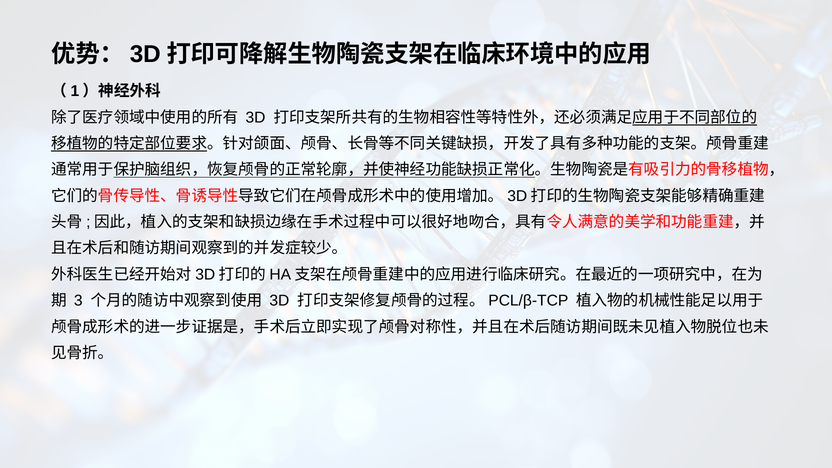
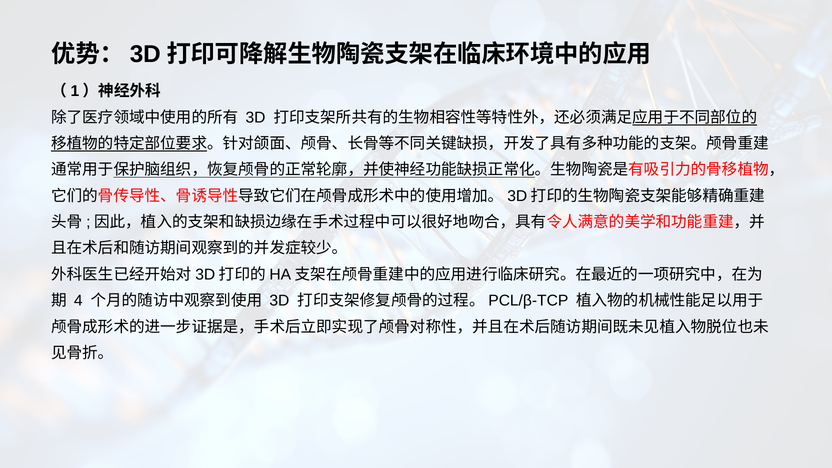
3: 3 -> 4
